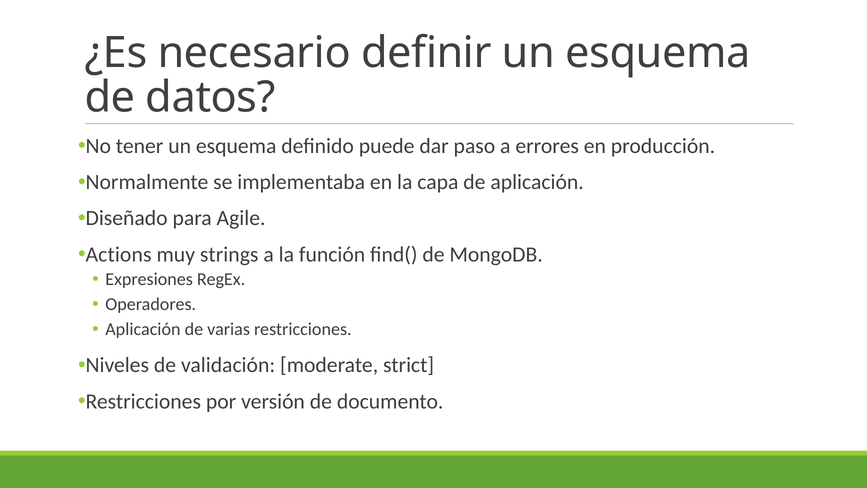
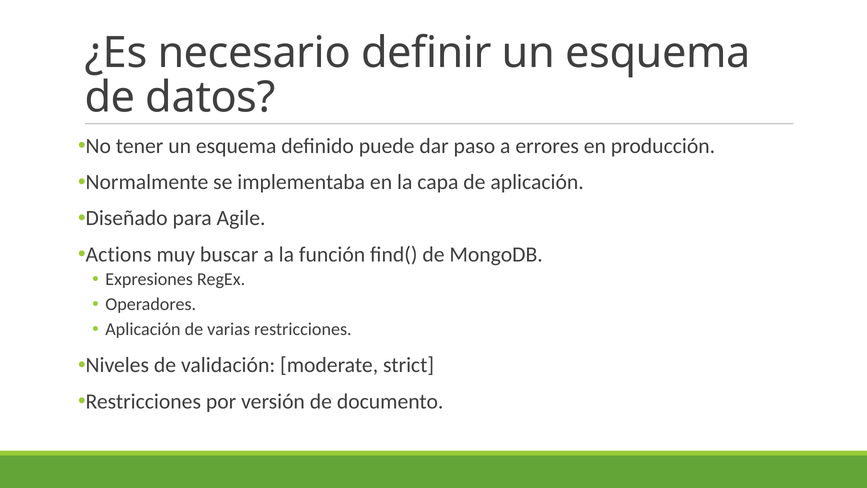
strings: strings -> buscar
